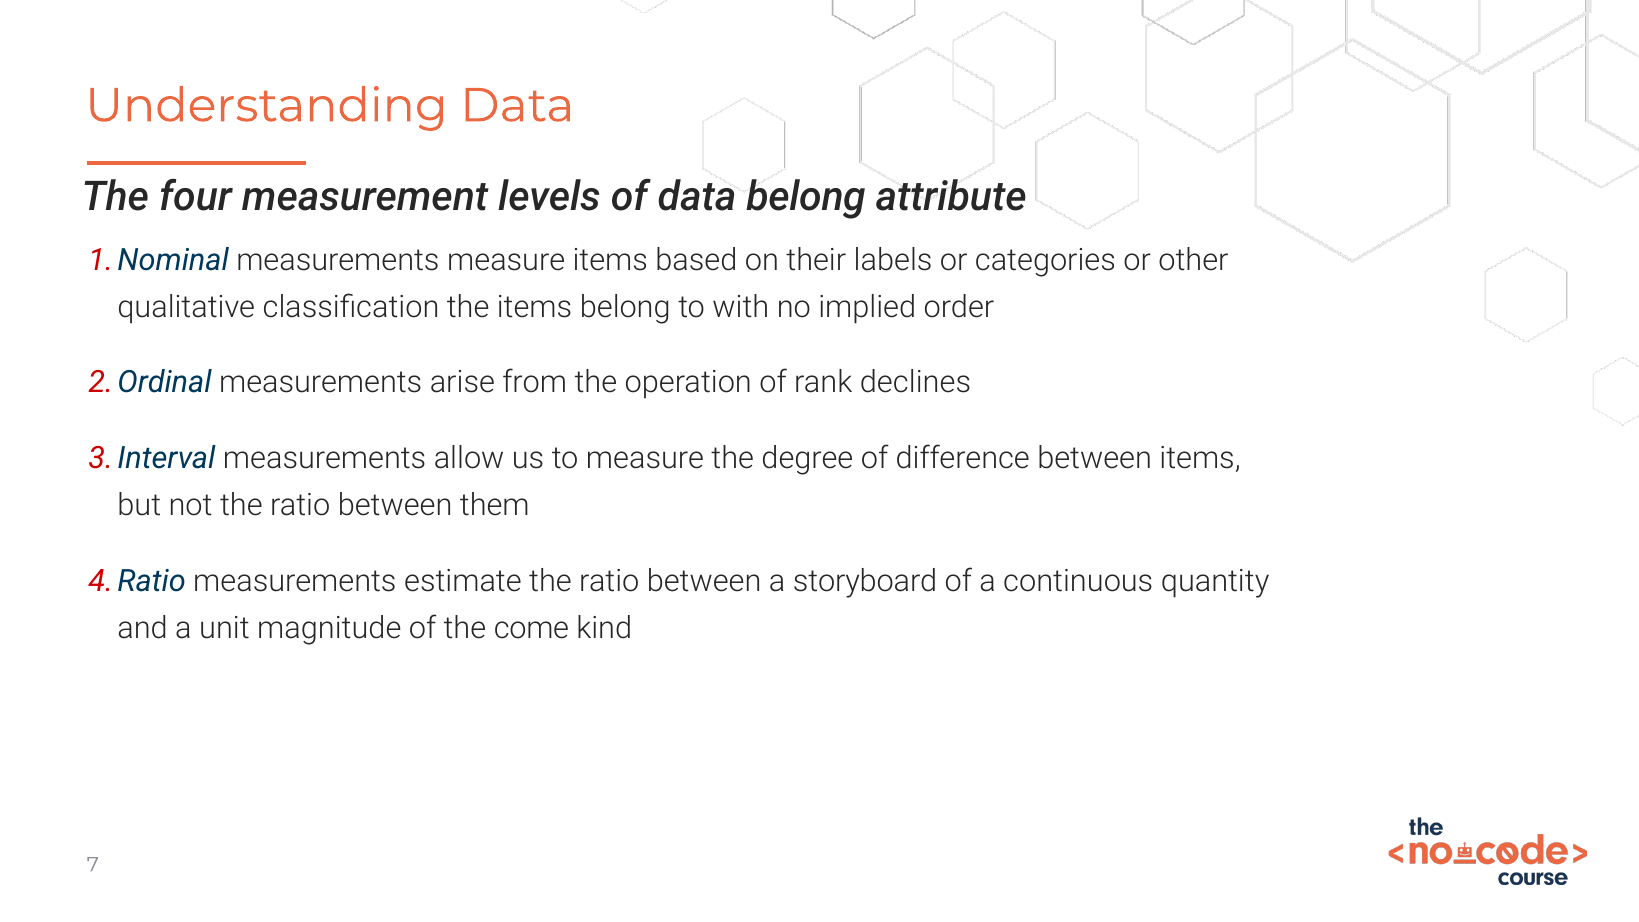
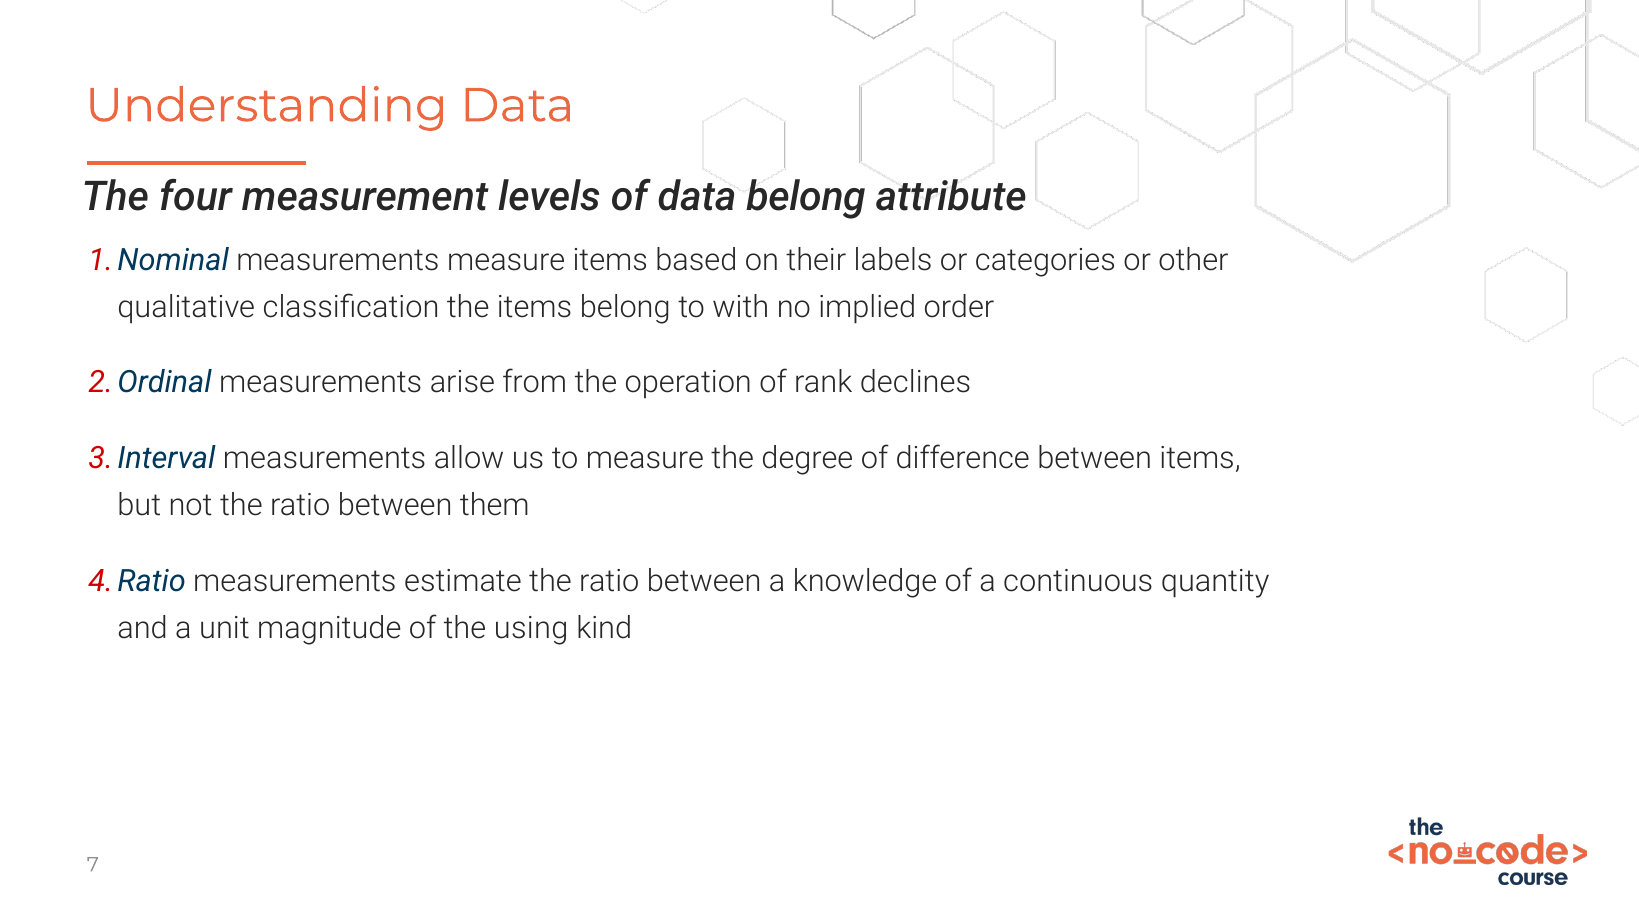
storyboard: storyboard -> knowledge
come: come -> using
